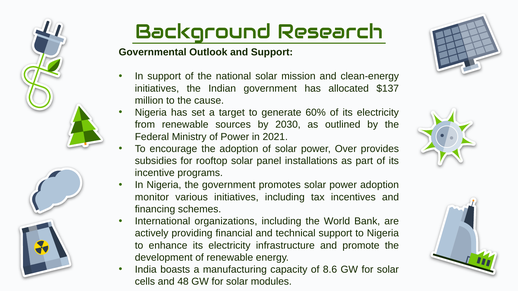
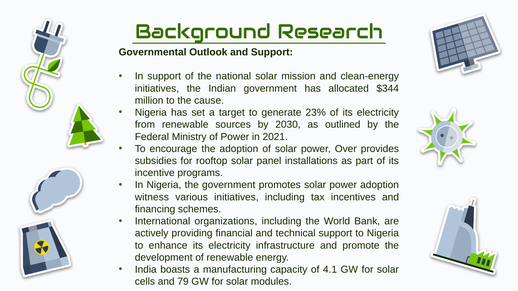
$137: $137 -> $344
60%: 60% -> 23%
monitor: monitor -> witness
8.6: 8.6 -> 4.1
48: 48 -> 79
